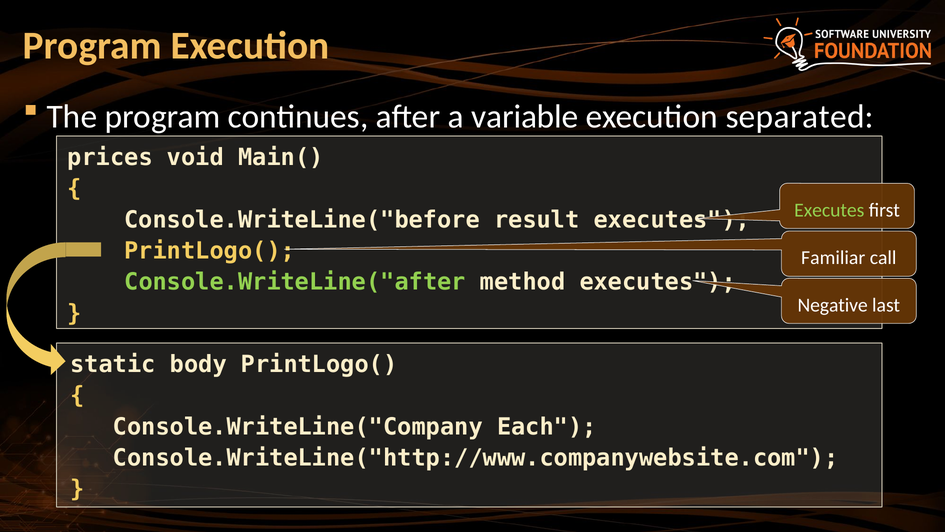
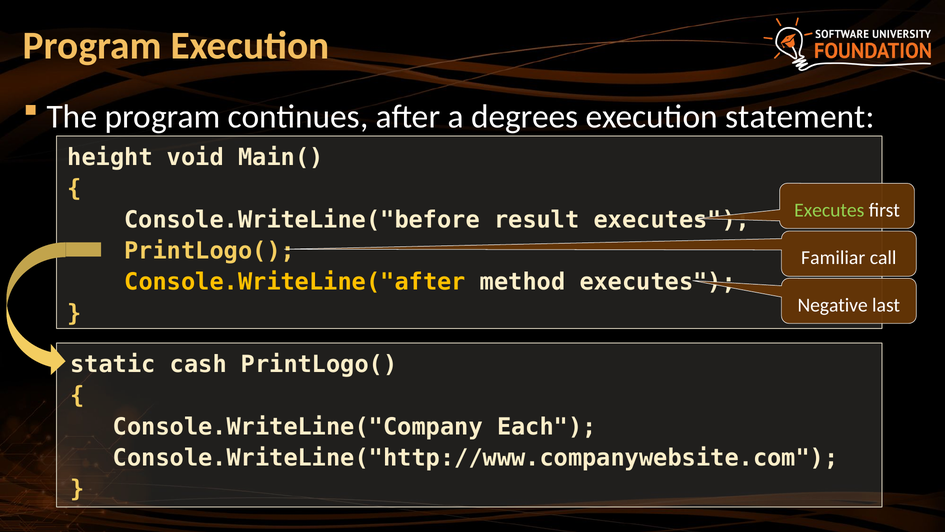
variable: variable -> degrees
separated: separated -> statement
prices: prices -> height
Console.WriteLine("after colour: light green -> yellow
body: body -> cash
